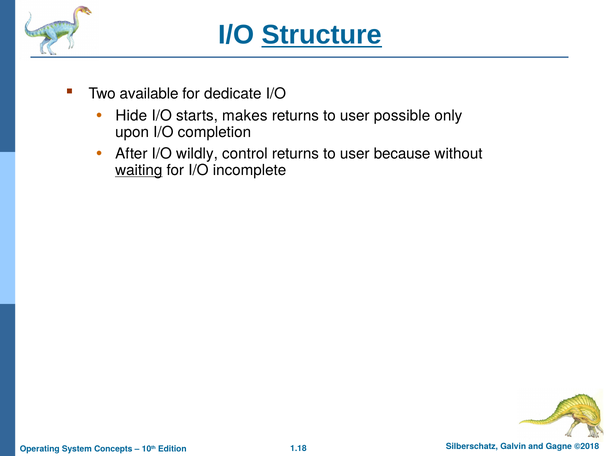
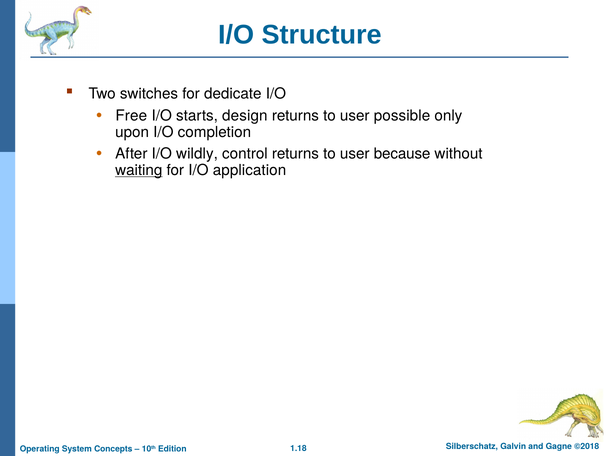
Structure underline: present -> none
available: available -> switches
Hide: Hide -> Free
makes: makes -> design
incomplete: incomplete -> application
